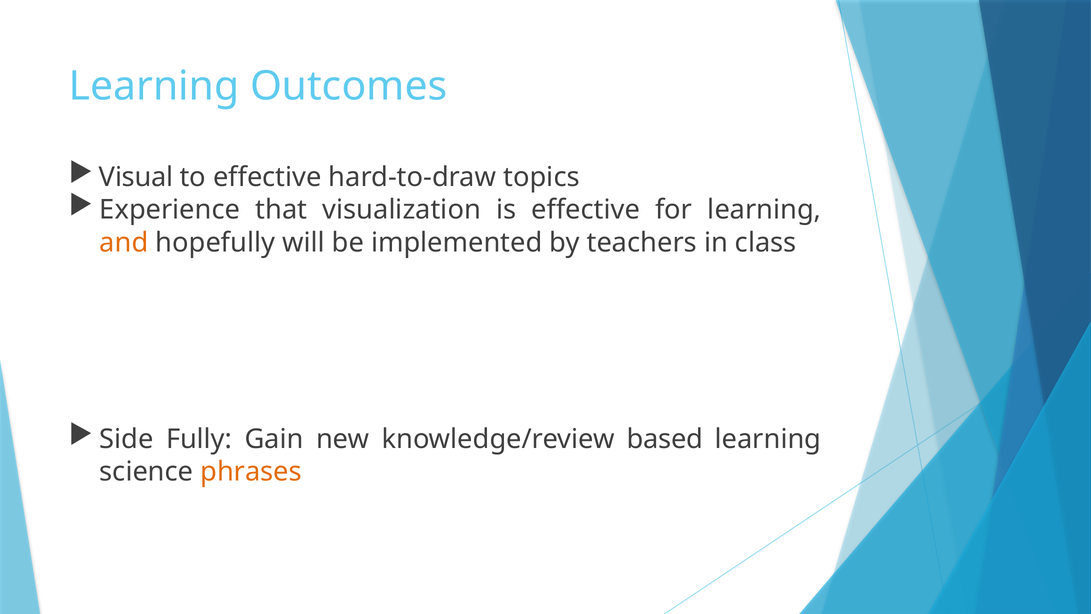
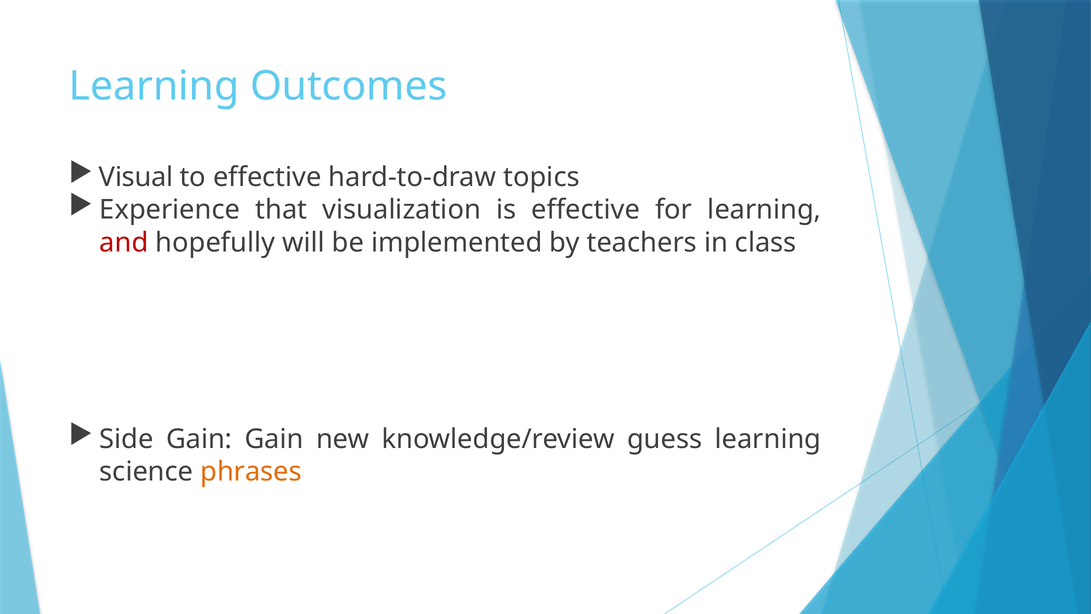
and colour: orange -> red
Side Fully: Fully -> Gain
based: based -> guess
